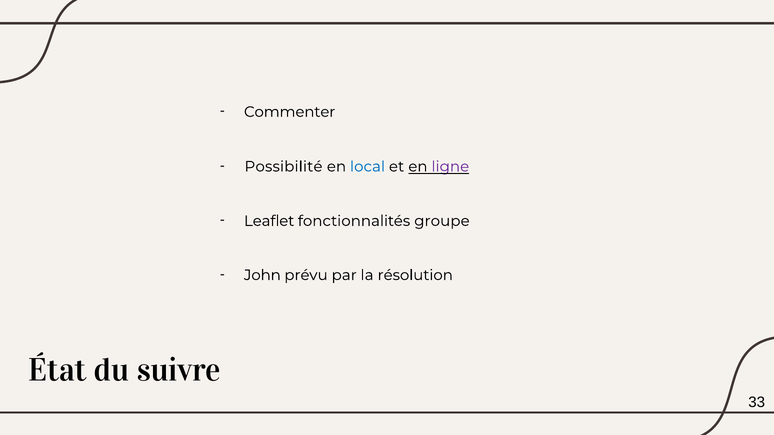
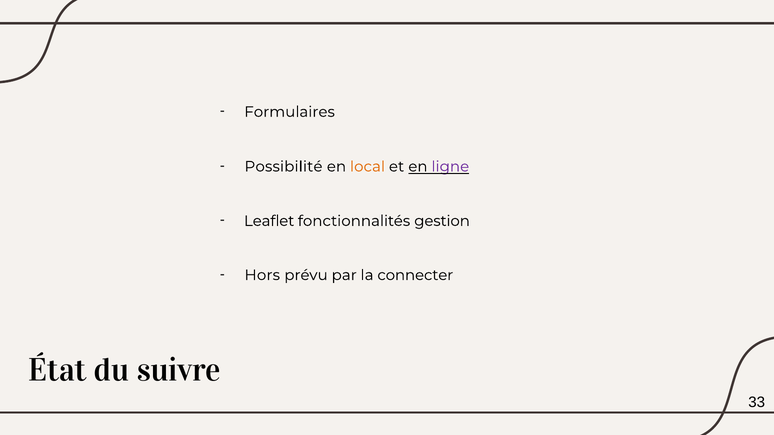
Commenter: Commenter -> Formulaires
local colour: blue -> orange
groupe: groupe -> gestion
John: John -> Hors
résolution: résolution -> connecter
